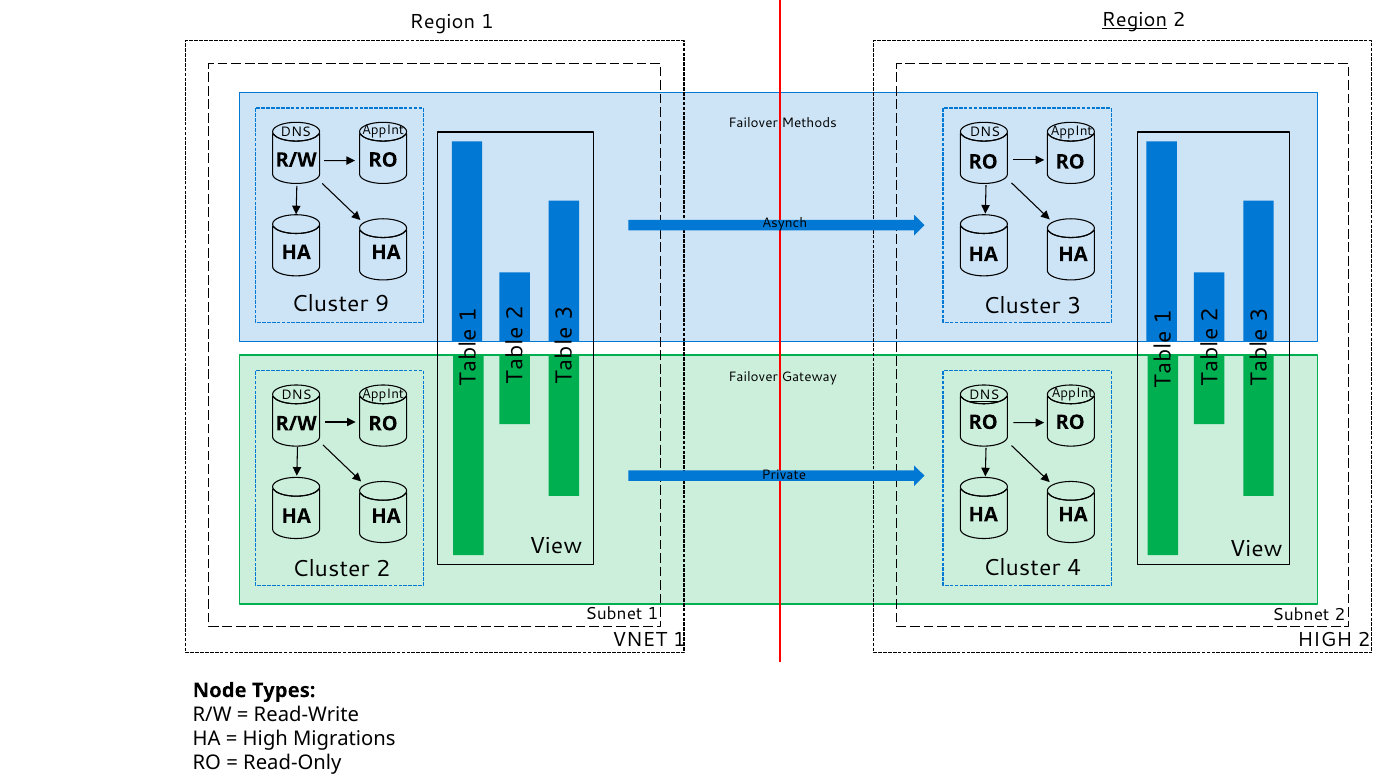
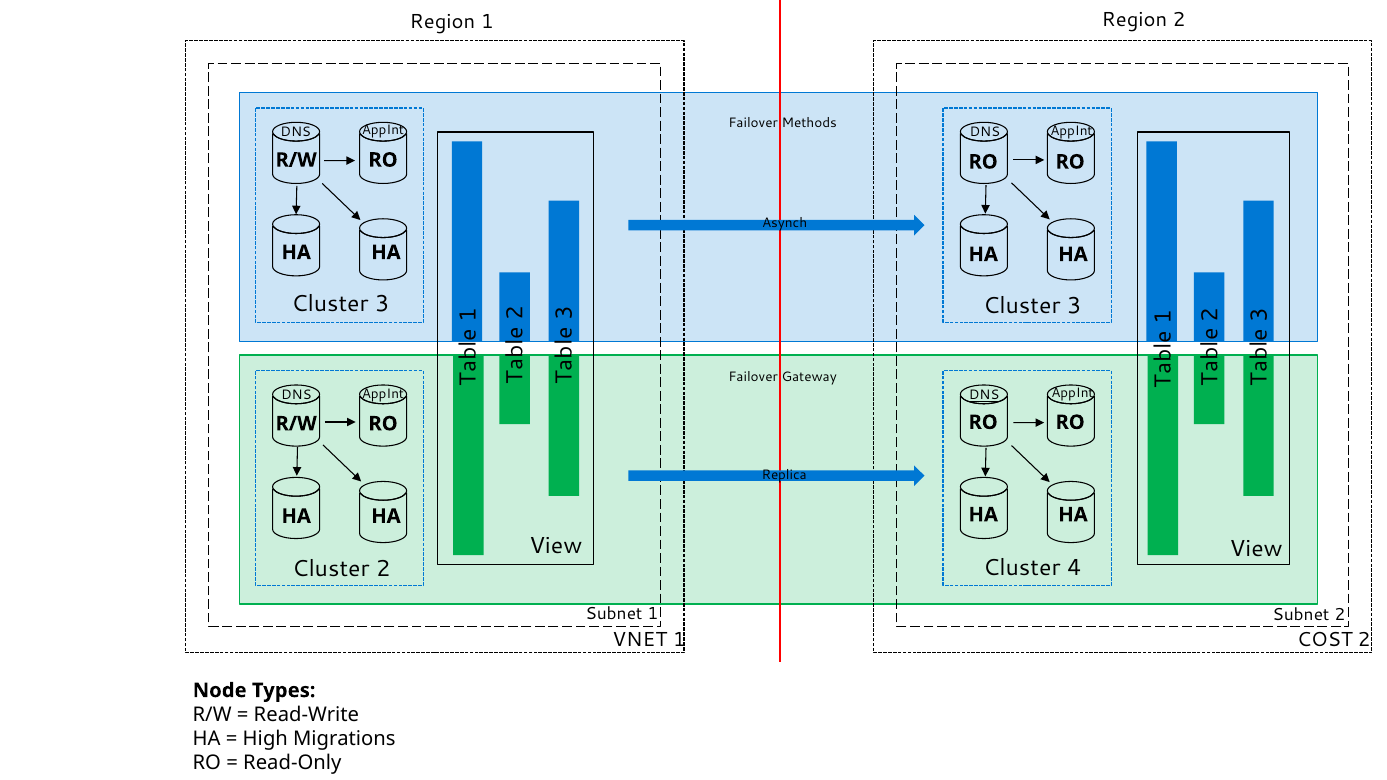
Region at (1134, 20) underline: present -> none
9 at (382, 304): 9 -> 3
Private: Private -> Replica
1 HIGH: HIGH -> COST
